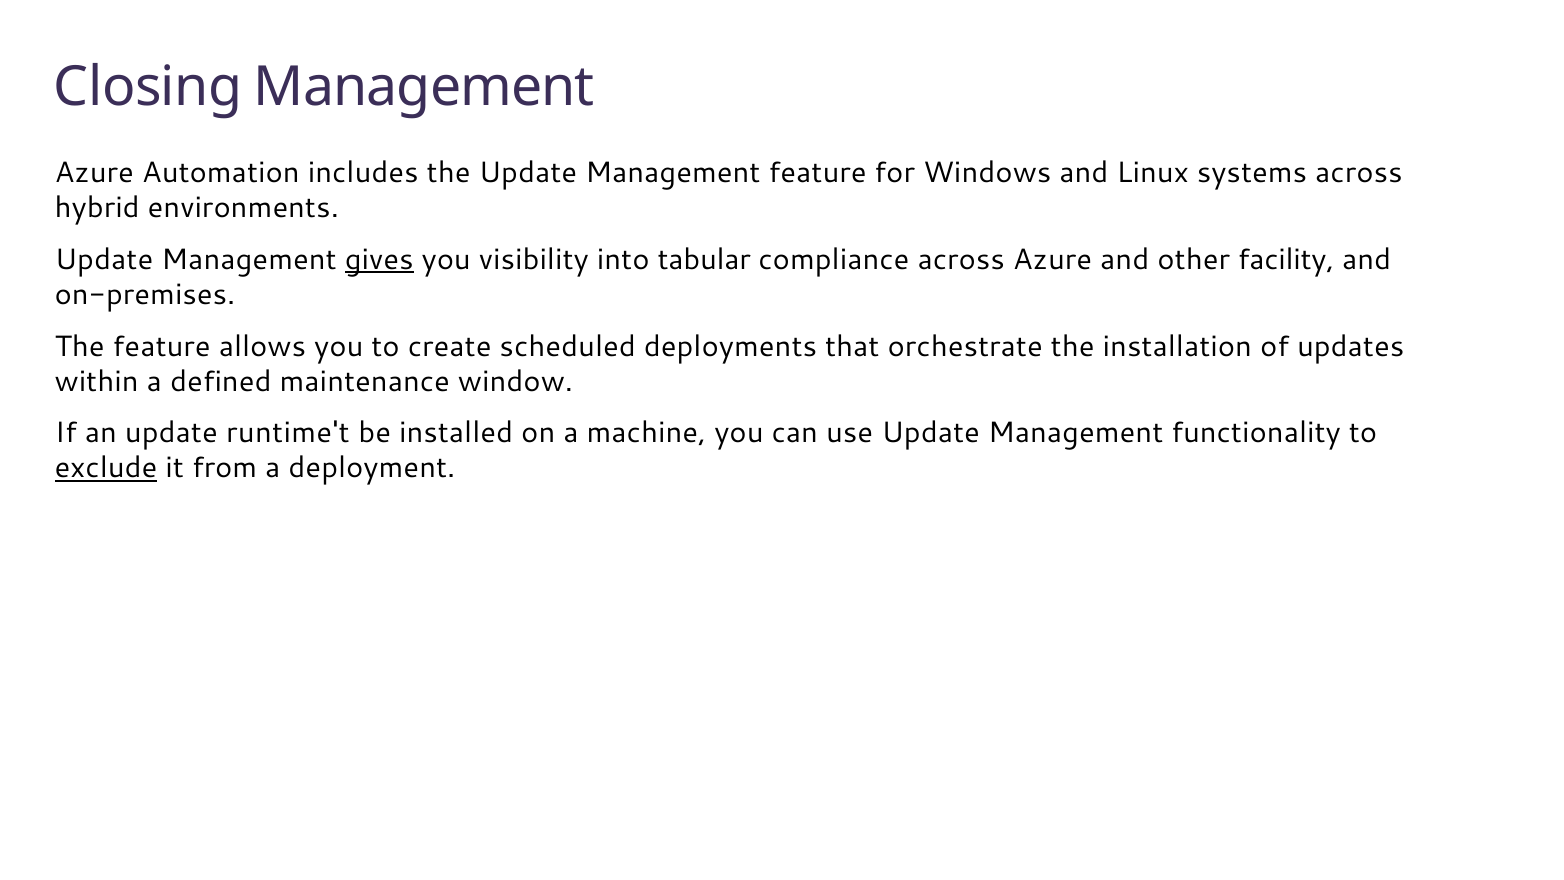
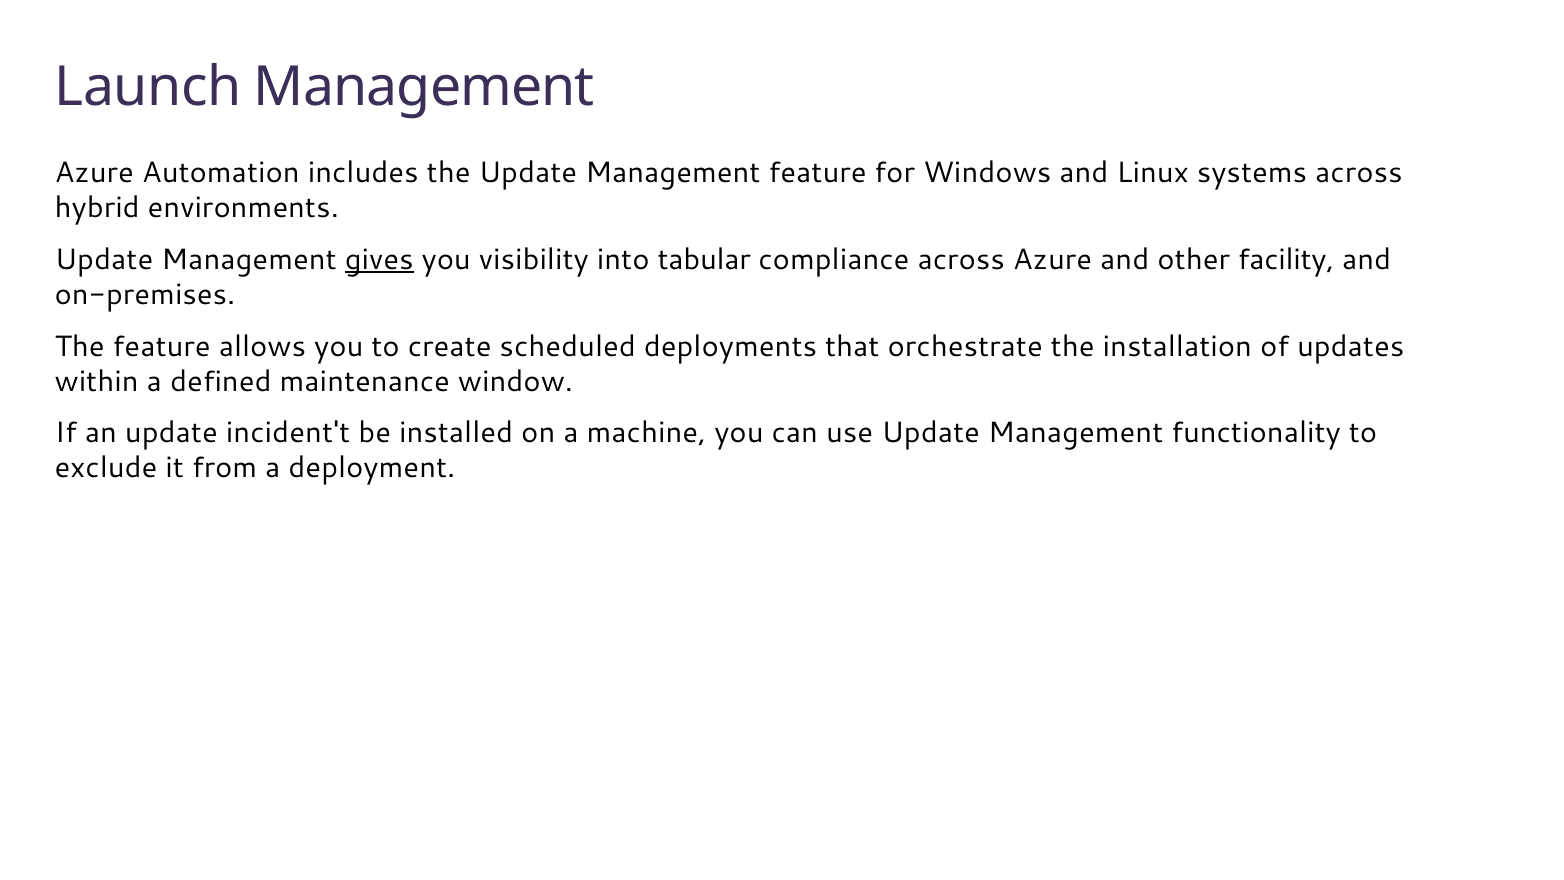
Closing: Closing -> Launch
runtime't: runtime't -> incident't
exclude underline: present -> none
